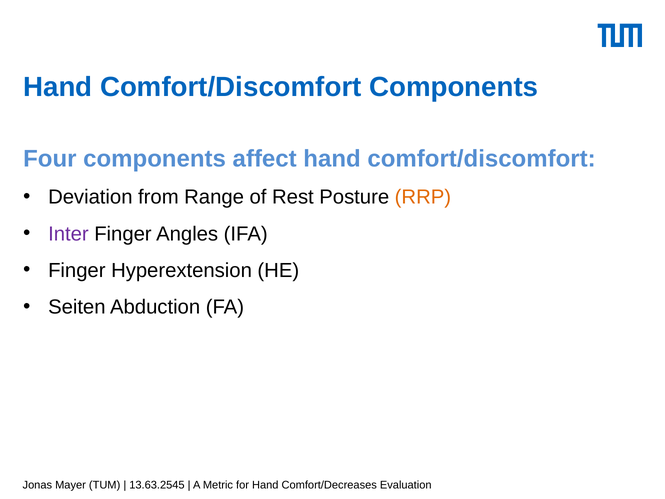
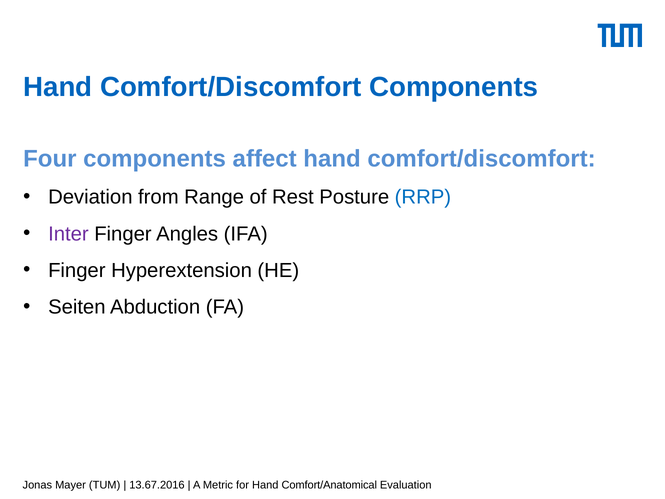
RRP colour: orange -> blue
13.63.2545: 13.63.2545 -> 13.67.2016
Comfort/Decreases: Comfort/Decreases -> Comfort/Anatomical
